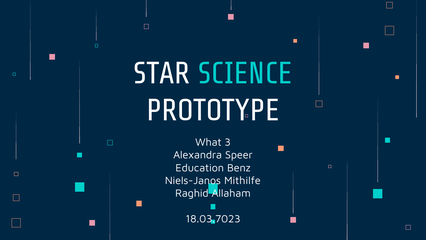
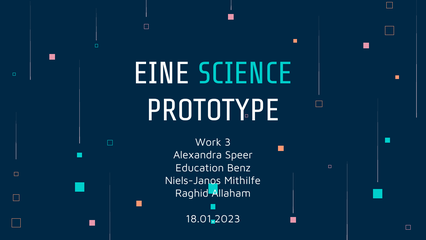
STAR: STAR -> EINE
What: What -> Work
18.03.7023: 18.03.7023 -> 18.01.2023
